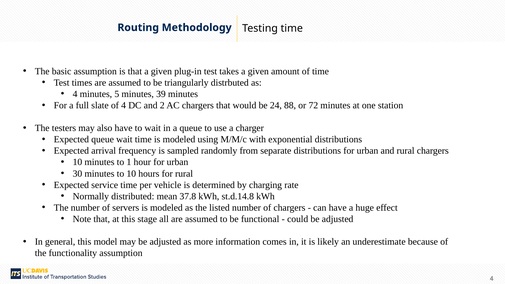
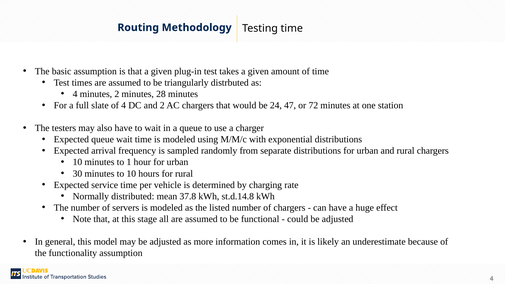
minutes 5: 5 -> 2
39: 39 -> 28
88: 88 -> 47
